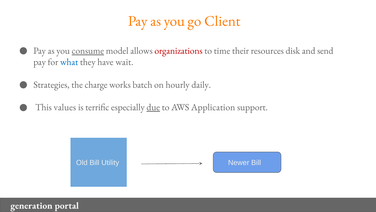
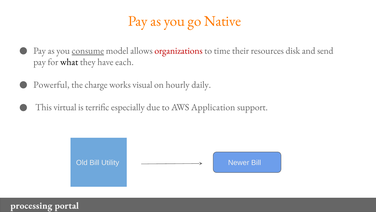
Client: Client -> Native
what colour: blue -> black
wait: wait -> each
Strategies: Strategies -> Powerful
batch: batch -> visual
values: values -> virtual
due underline: present -> none
generation: generation -> processing
